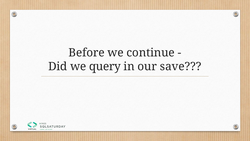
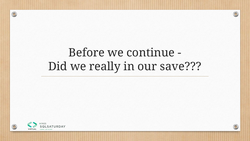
query: query -> really
